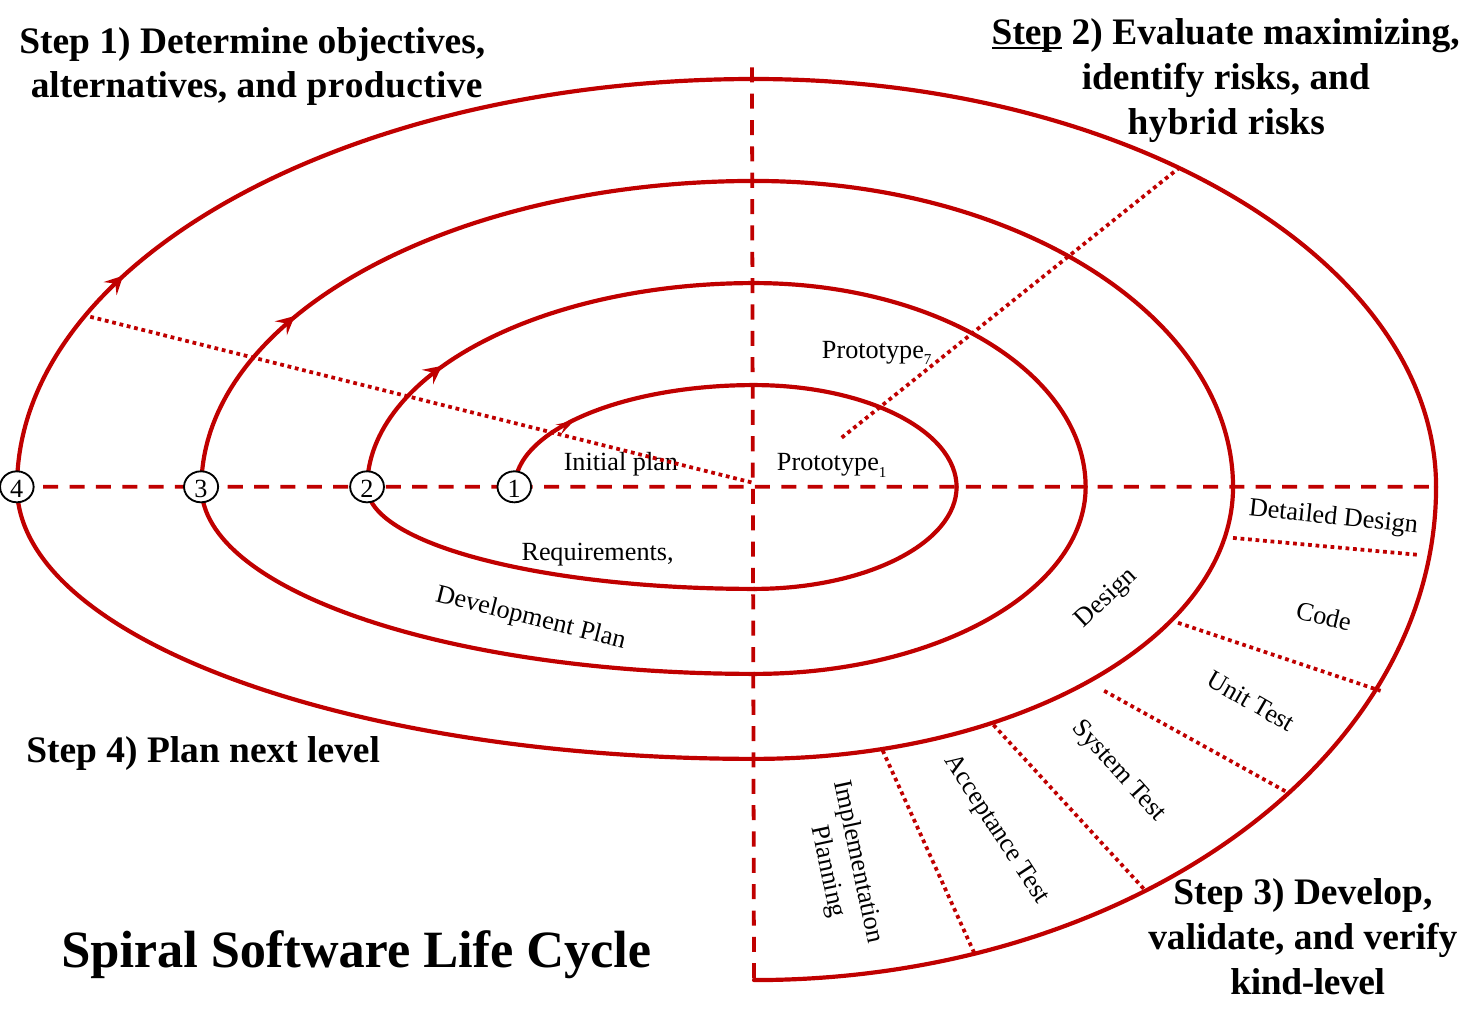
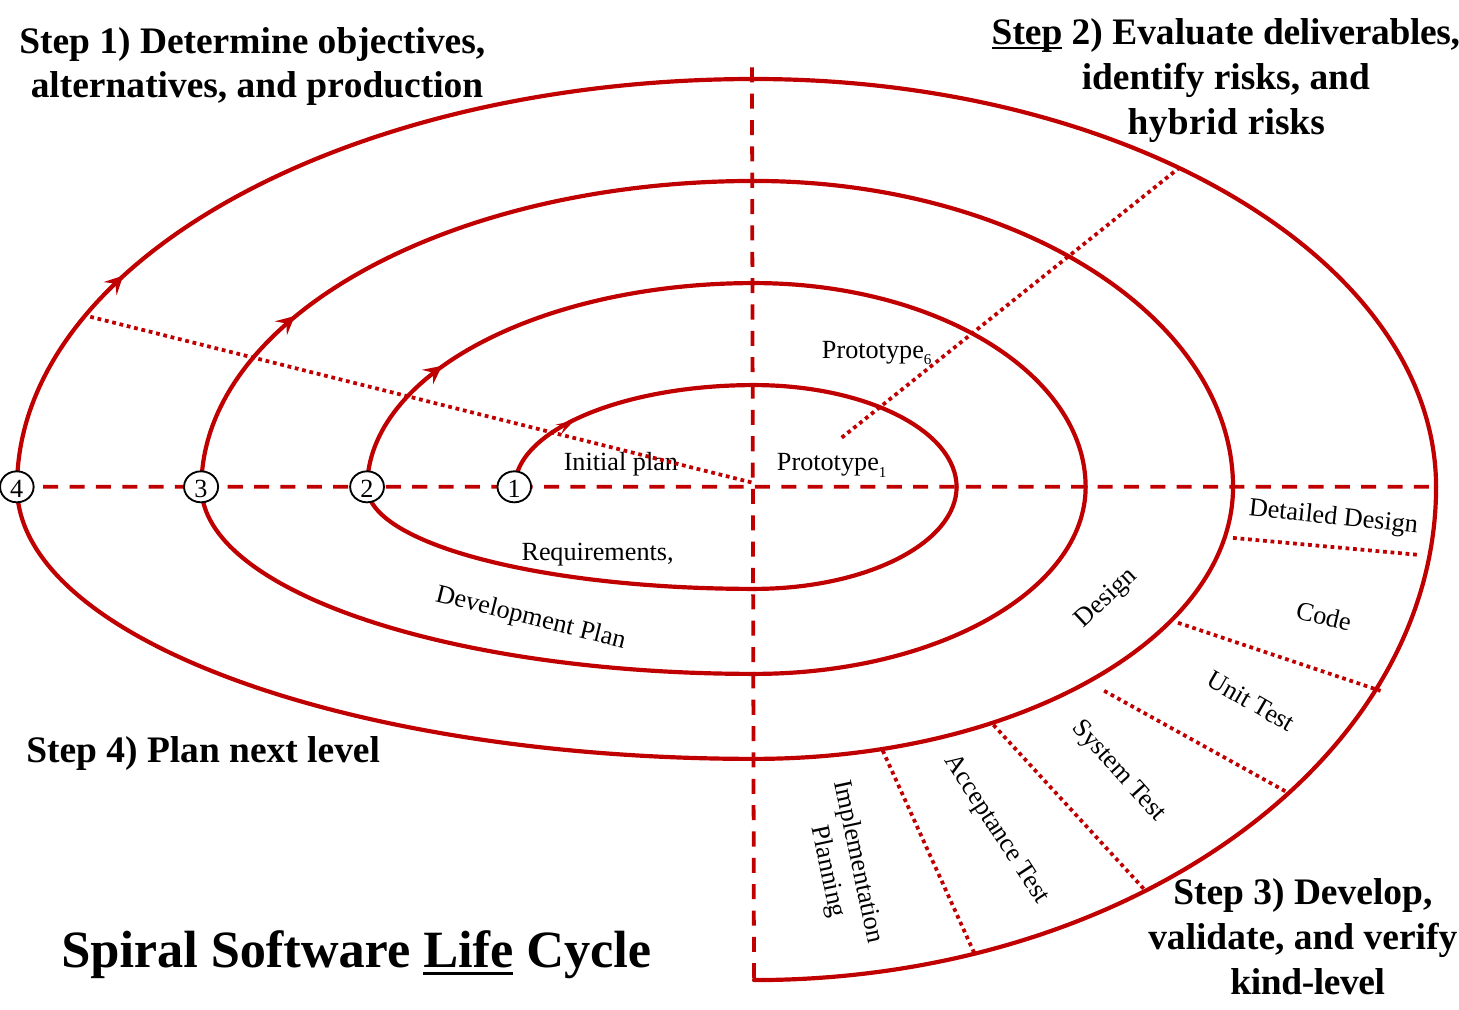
maximizing: maximizing -> deliverables
productive: productive -> production
7: 7 -> 6
Life underline: none -> present
